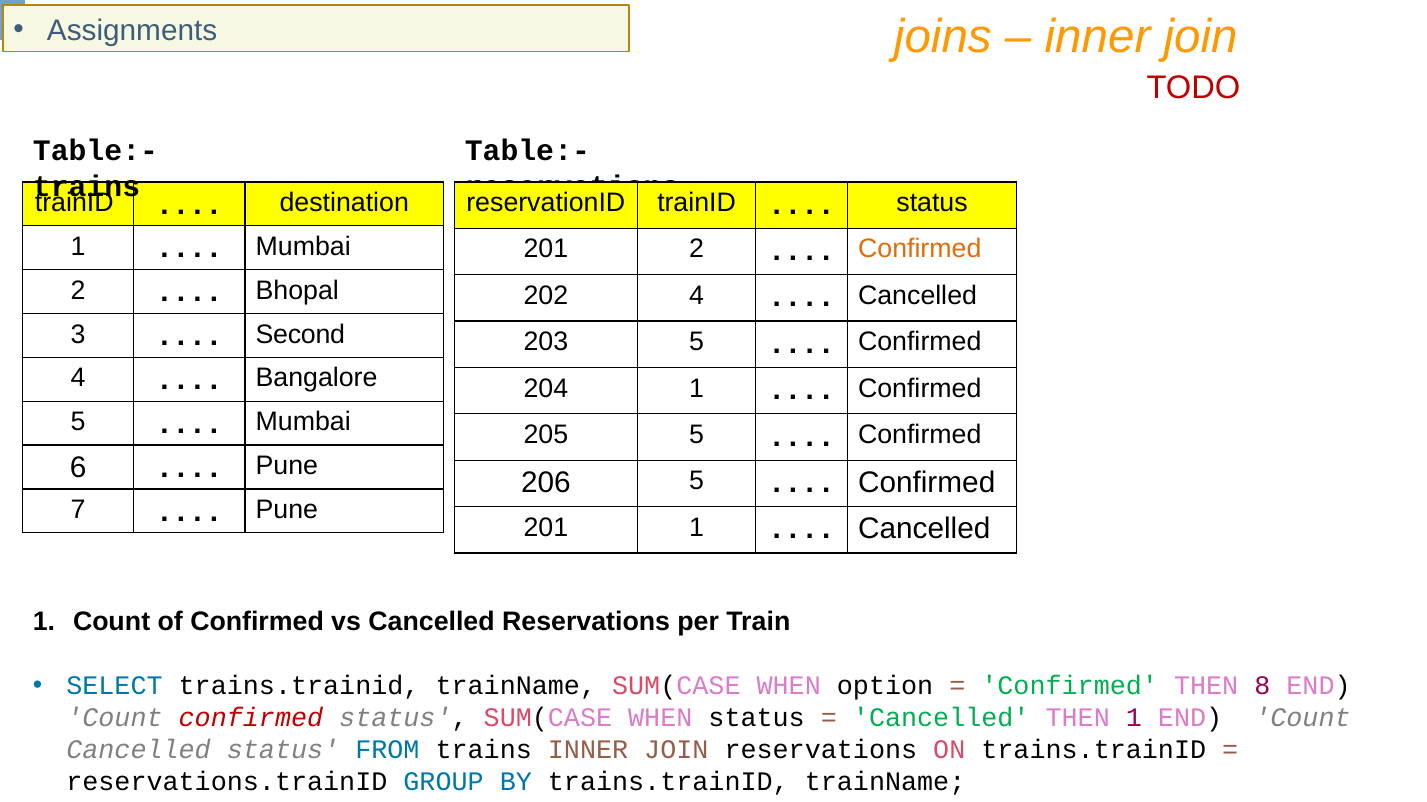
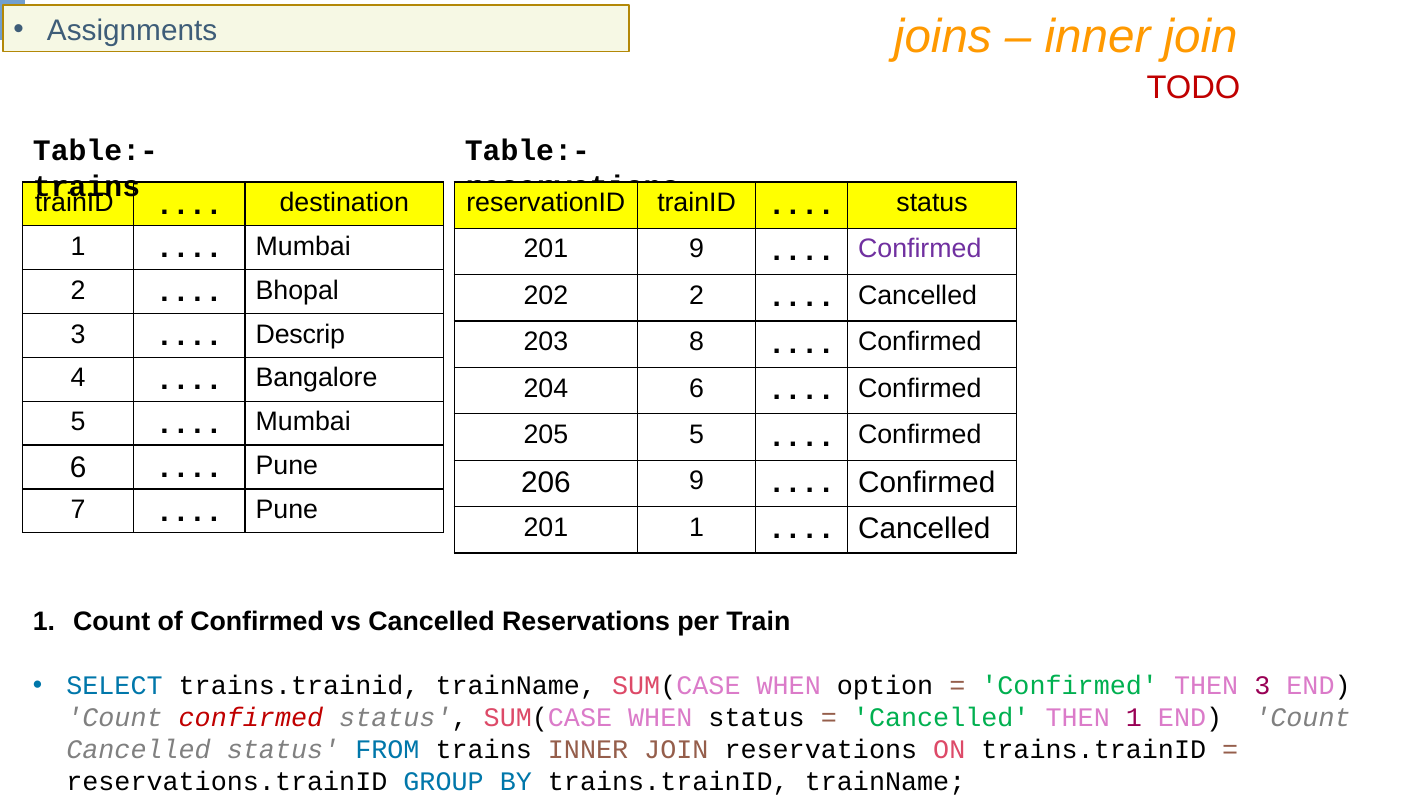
201 2: 2 -> 9
Confirmed at (920, 249) colour: orange -> purple
202 4: 4 -> 2
Second: Second -> Descrip
203 5: 5 -> 8
204 1: 1 -> 6
206 5: 5 -> 9
THEN 8: 8 -> 3
